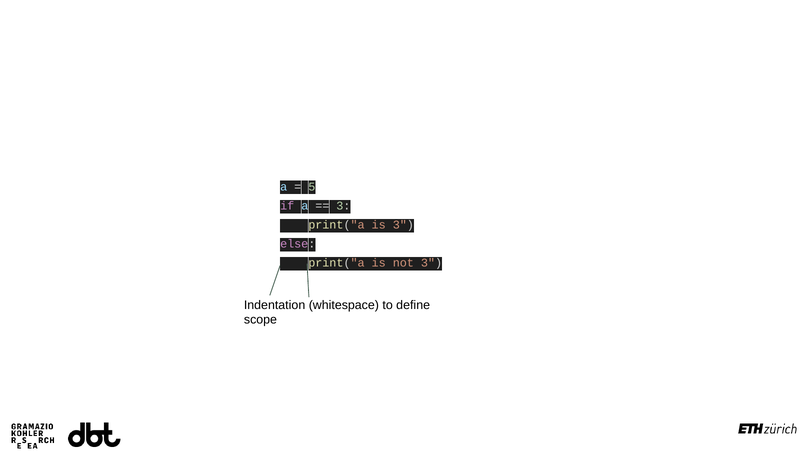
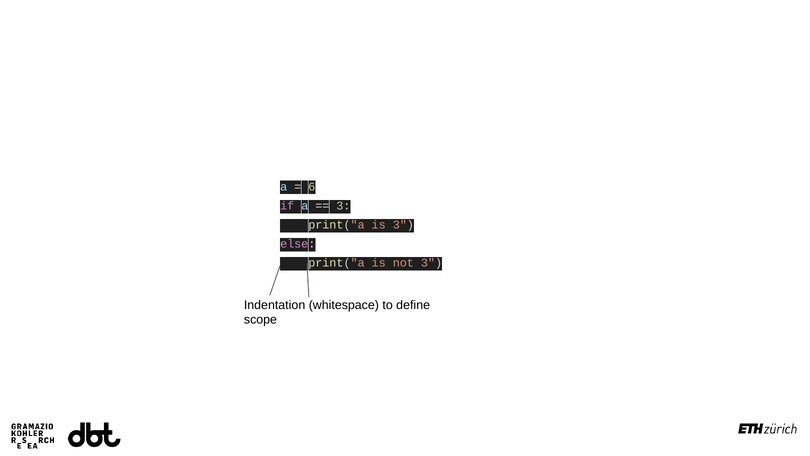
5: 5 -> 6
